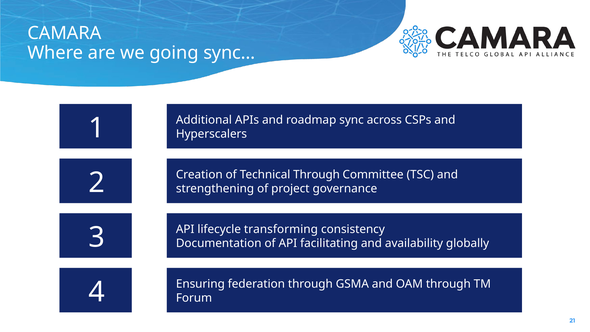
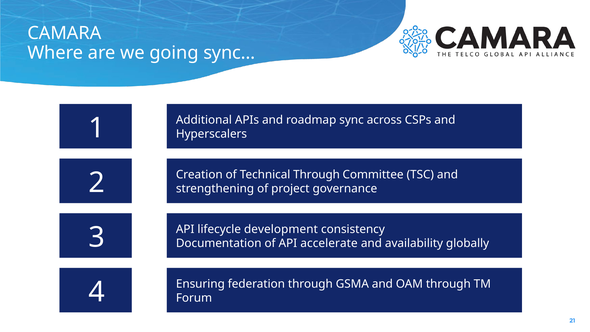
transforming: transforming -> development
facilitating: facilitating -> accelerate
